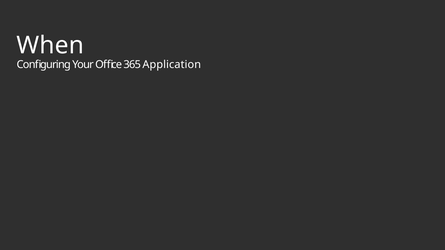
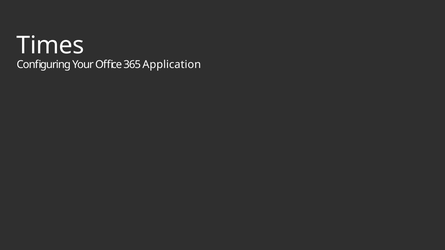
When: When -> Times
